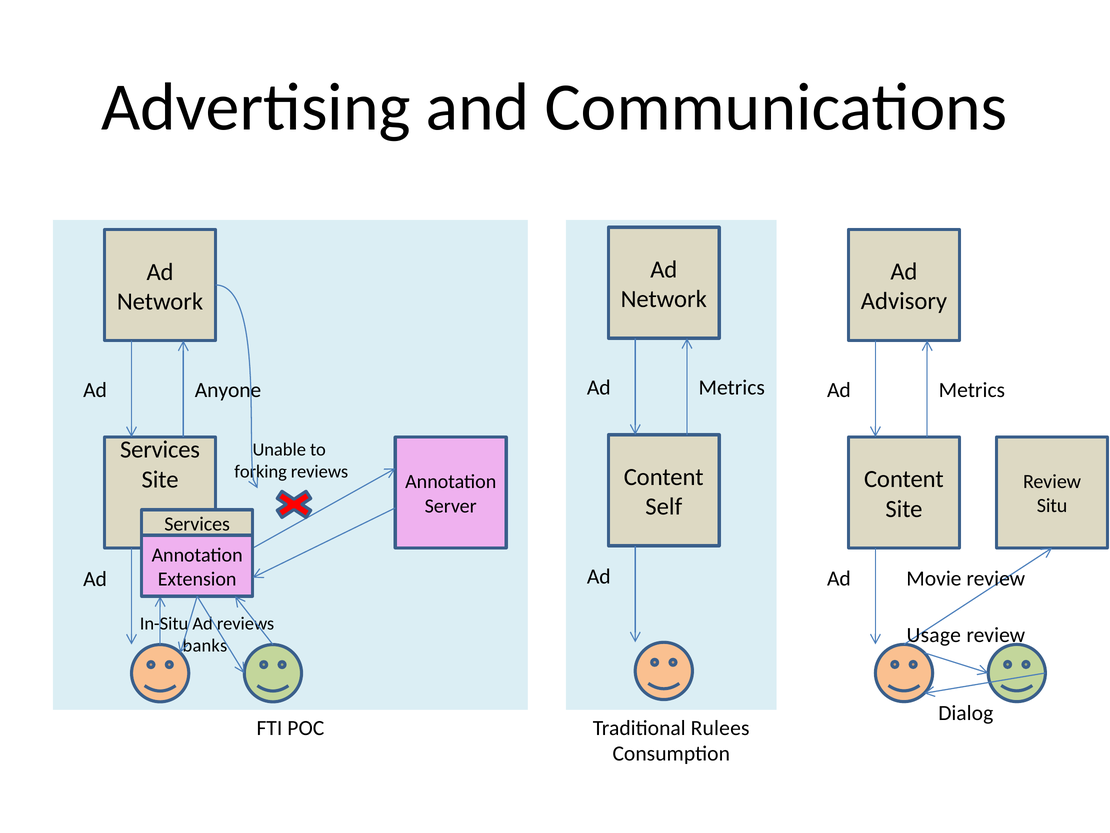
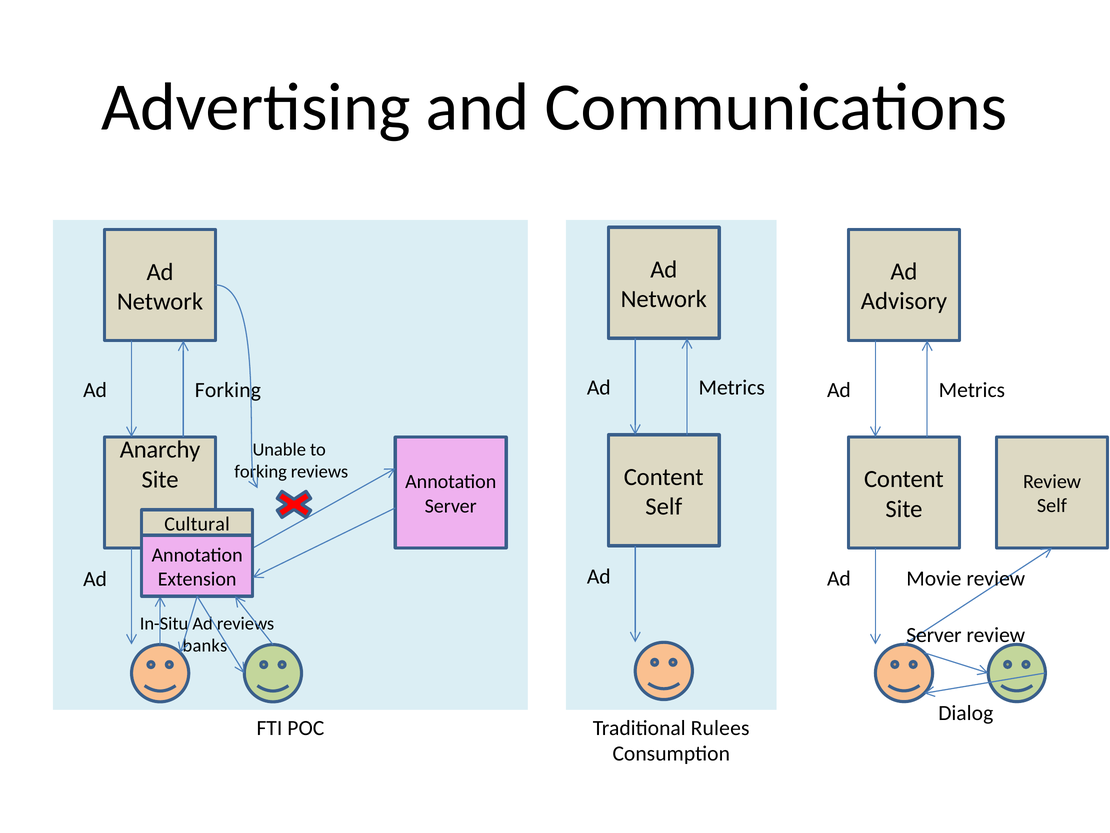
Ad Anyone: Anyone -> Forking
Services at (160, 450): Services -> Anarchy
Situ at (1052, 506): Situ -> Self
Services at (197, 524): Services -> Cultural
Usage at (934, 635): Usage -> Server
